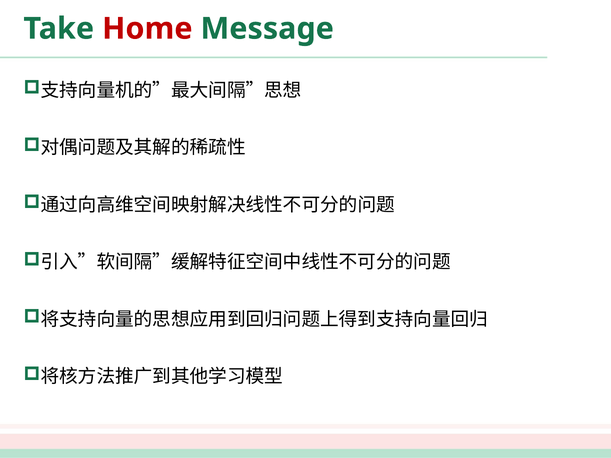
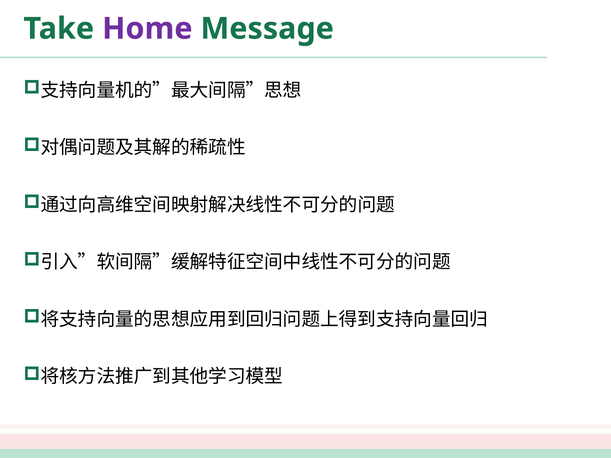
Home colour: red -> purple
